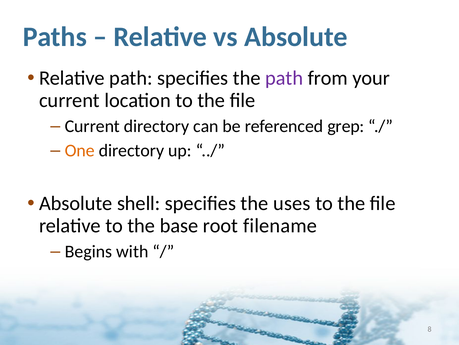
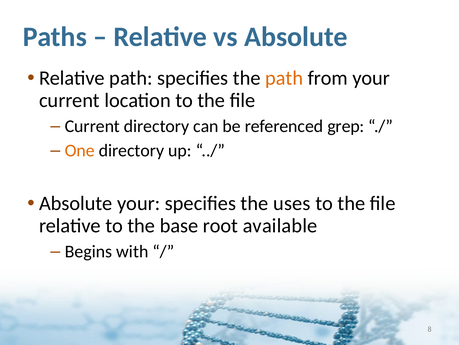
path at (284, 78) colour: purple -> orange
Absolute shell: shell -> your
filename: filename -> available
